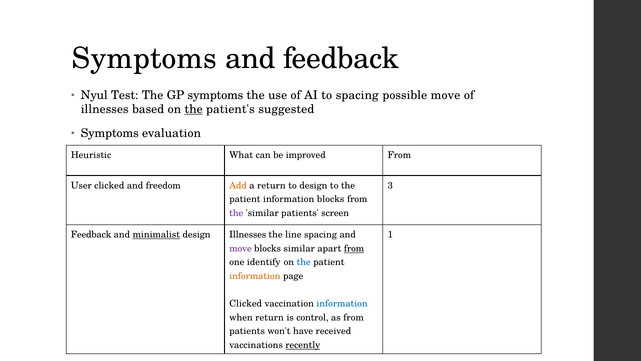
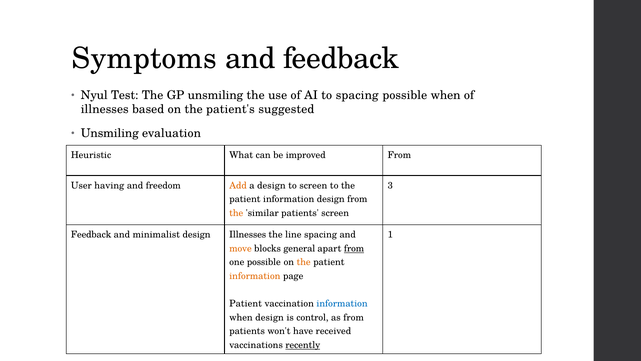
GP symptoms: symptoms -> unsmiling
possible move: move -> when
the at (194, 109) underline: present -> none
Symptoms at (110, 133): Symptoms -> Unsmiling
User clicked: clicked -> having
a return: return -> design
to design: design -> screen
information blocks: blocks -> design
the at (236, 213) colour: purple -> orange
minimalist underline: present -> none
move at (240, 248) colour: purple -> orange
blocks similar: similar -> general
one identify: identify -> possible
the at (304, 262) colour: blue -> orange
Clicked at (246, 303): Clicked -> Patient
when return: return -> design
